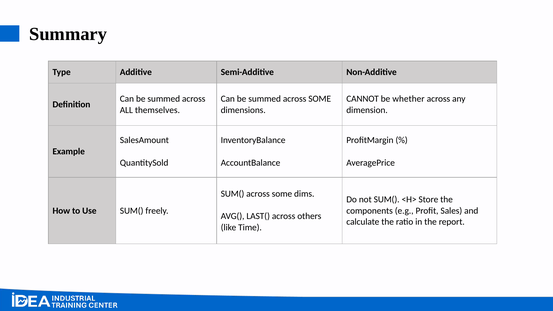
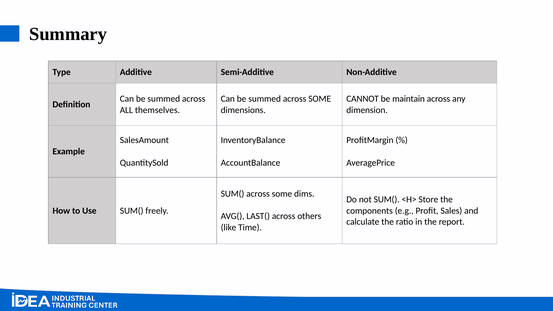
whether: whether -> maintain
